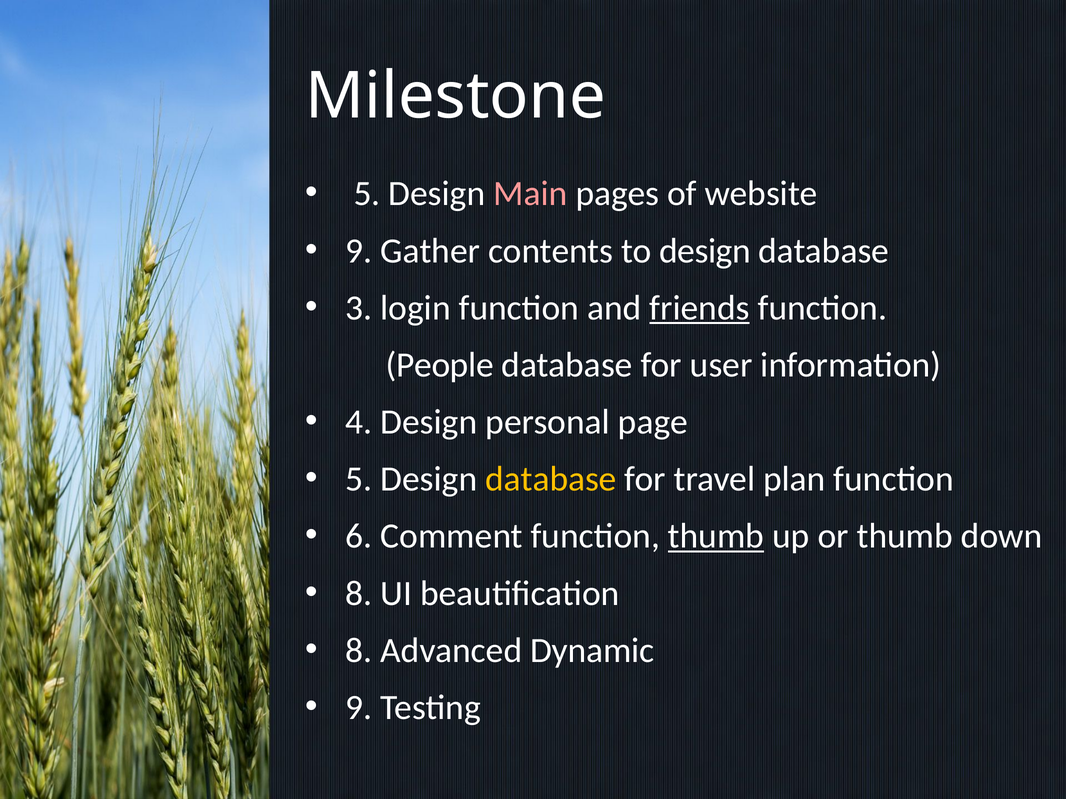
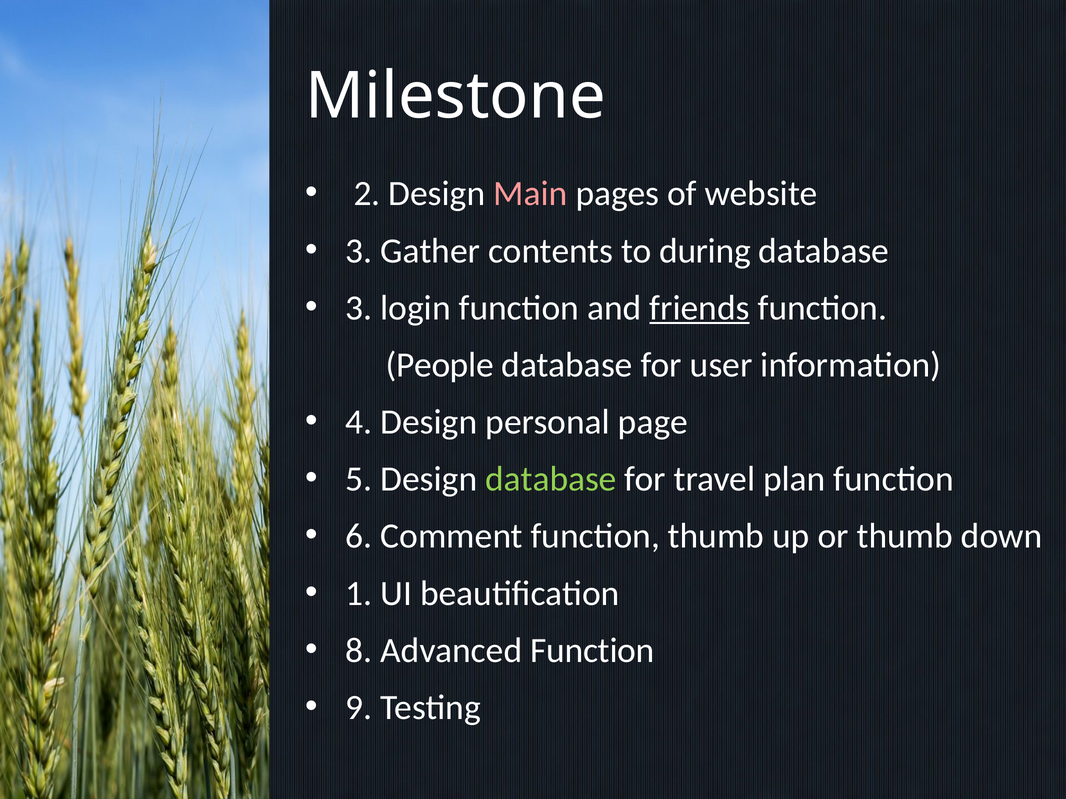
5 at (367, 194): 5 -> 2
9 at (359, 251): 9 -> 3
to design: design -> during
database at (551, 479) colour: yellow -> light green
thumb at (716, 537) underline: present -> none
8 at (359, 594): 8 -> 1
Advanced Dynamic: Dynamic -> Function
